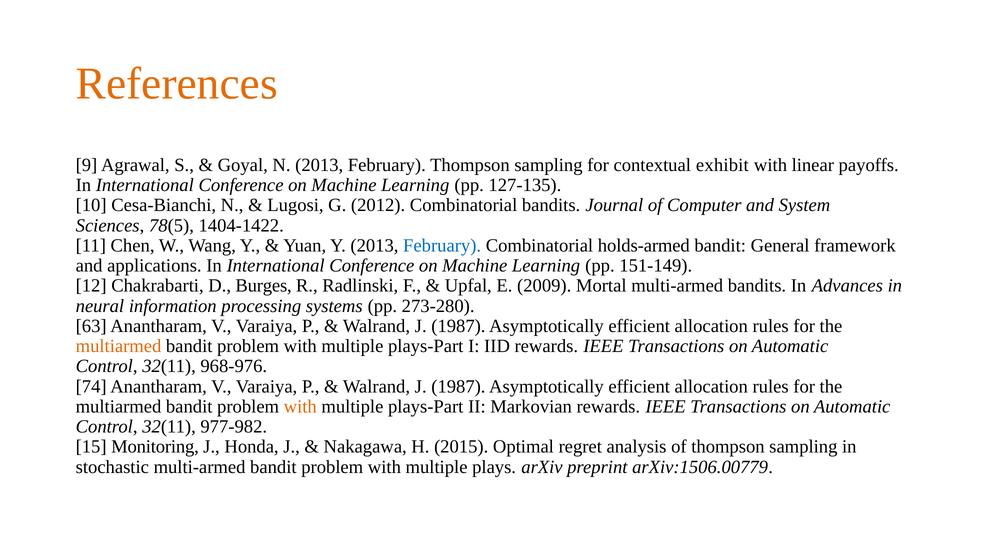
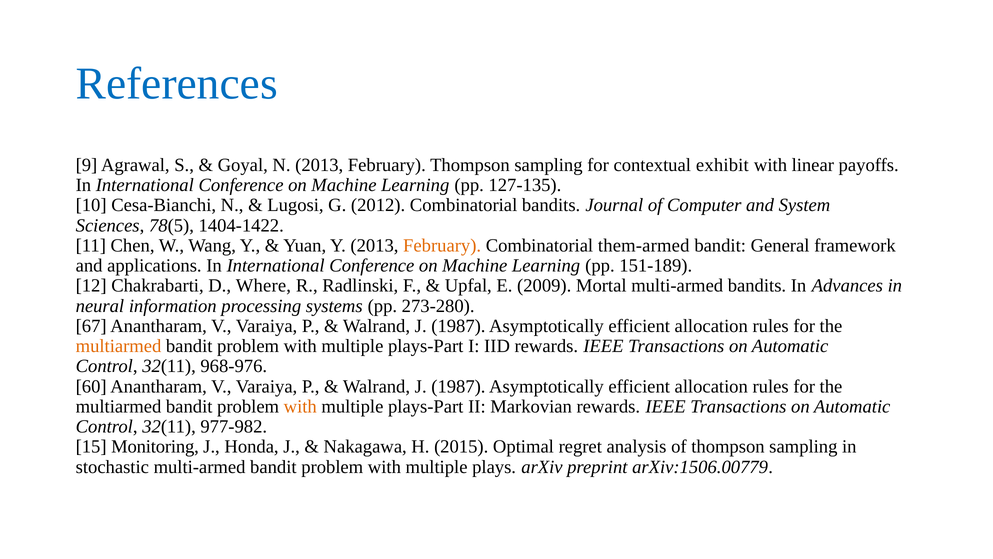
References colour: orange -> blue
February at (442, 245) colour: blue -> orange
holds-armed: holds-armed -> them-armed
151-149: 151-149 -> 151-189
Burges: Burges -> Where
63: 63 -> 67
74: 74 -> 60
